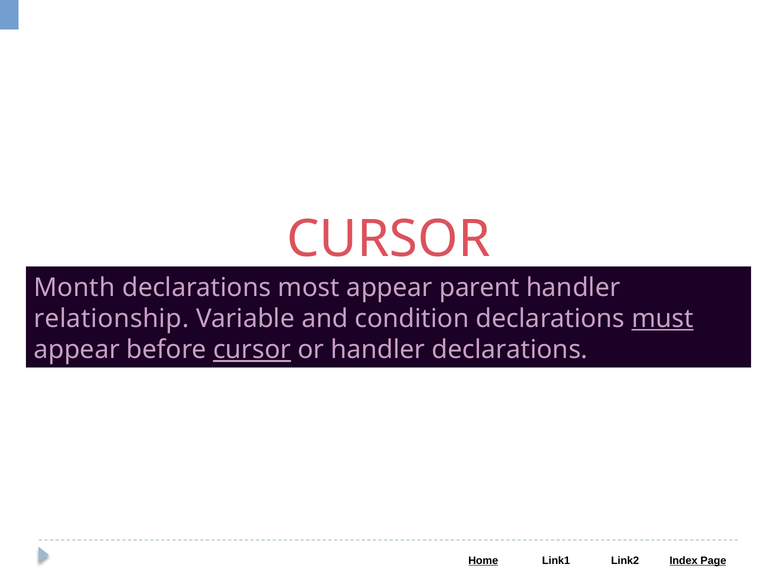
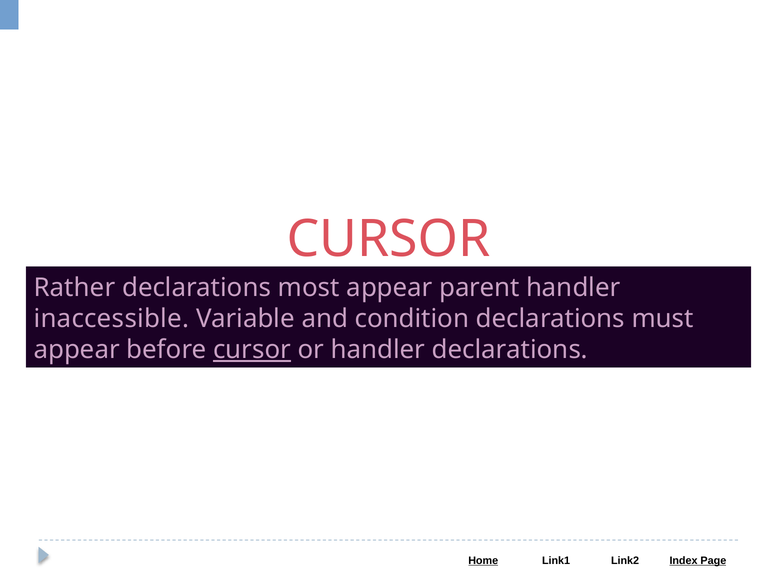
Month: Month -> Rather
relationship: relationship -> inaccessible
must underline: present -> none
